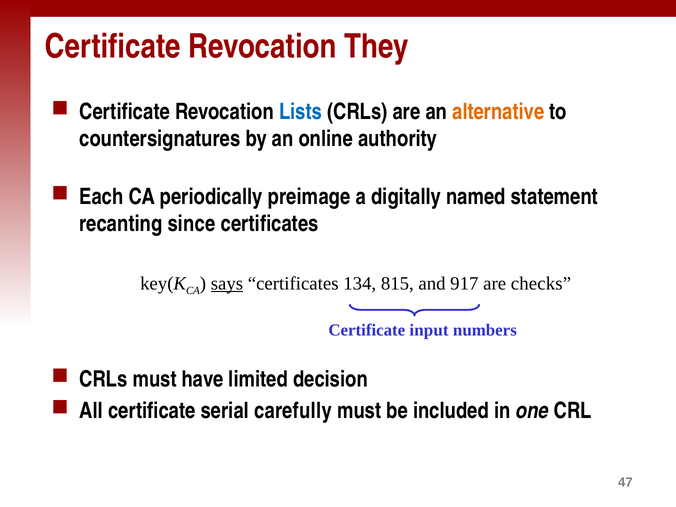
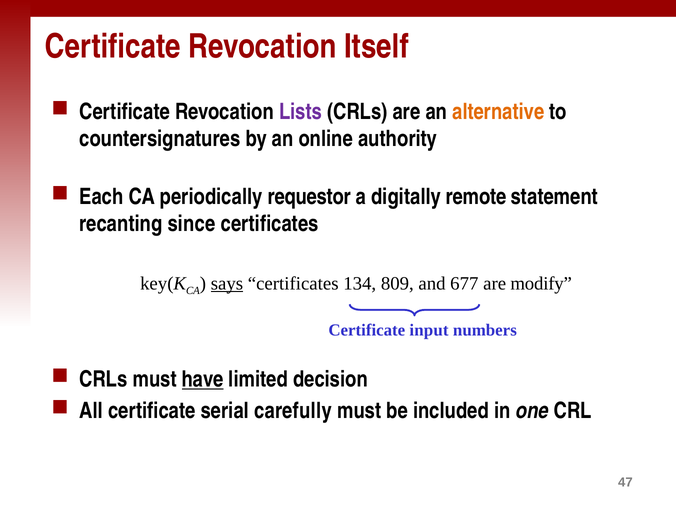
They: They -> Itself
Lists colour: blue -> purple
preimage: preimage -> requestor
named: named -> remote
815: 815 -> 809
917: 917 -> 677
checks: checks -> modify
have underline: none -> present
